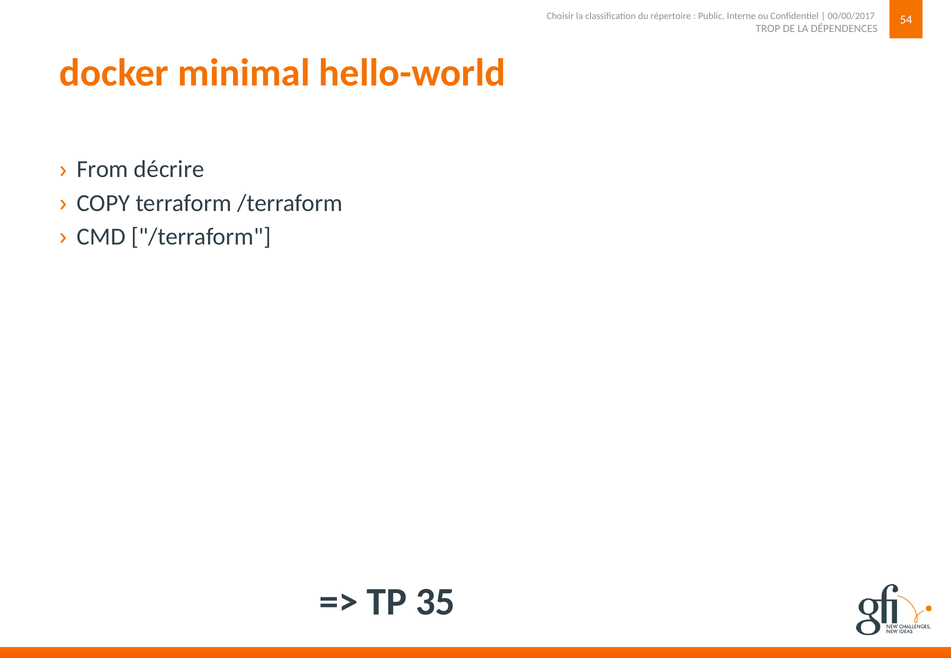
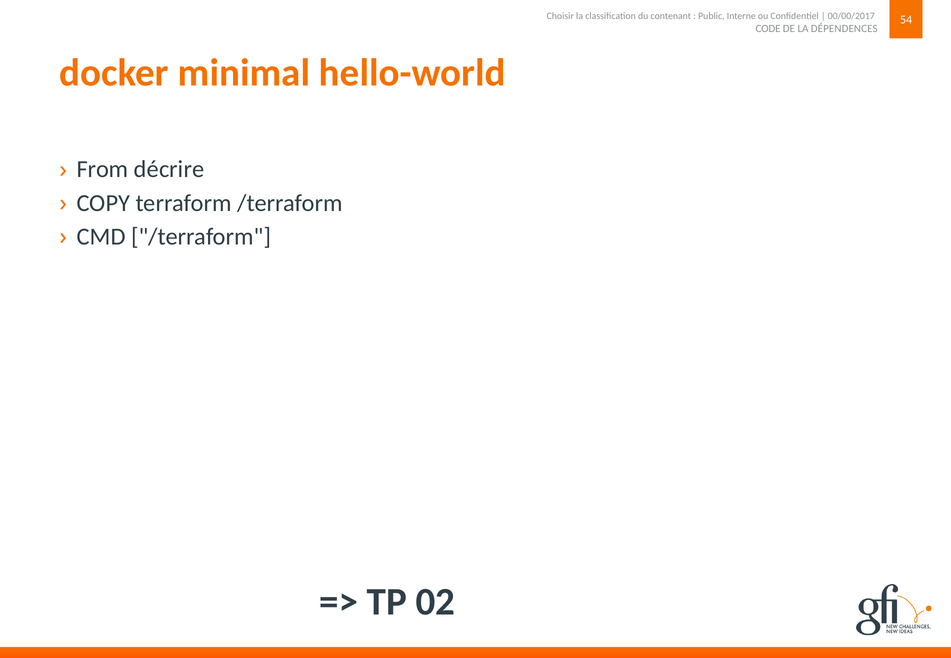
répertoire: répertoire -> contenant
TROP: TROP -> CODE
35: 35 -> 02
